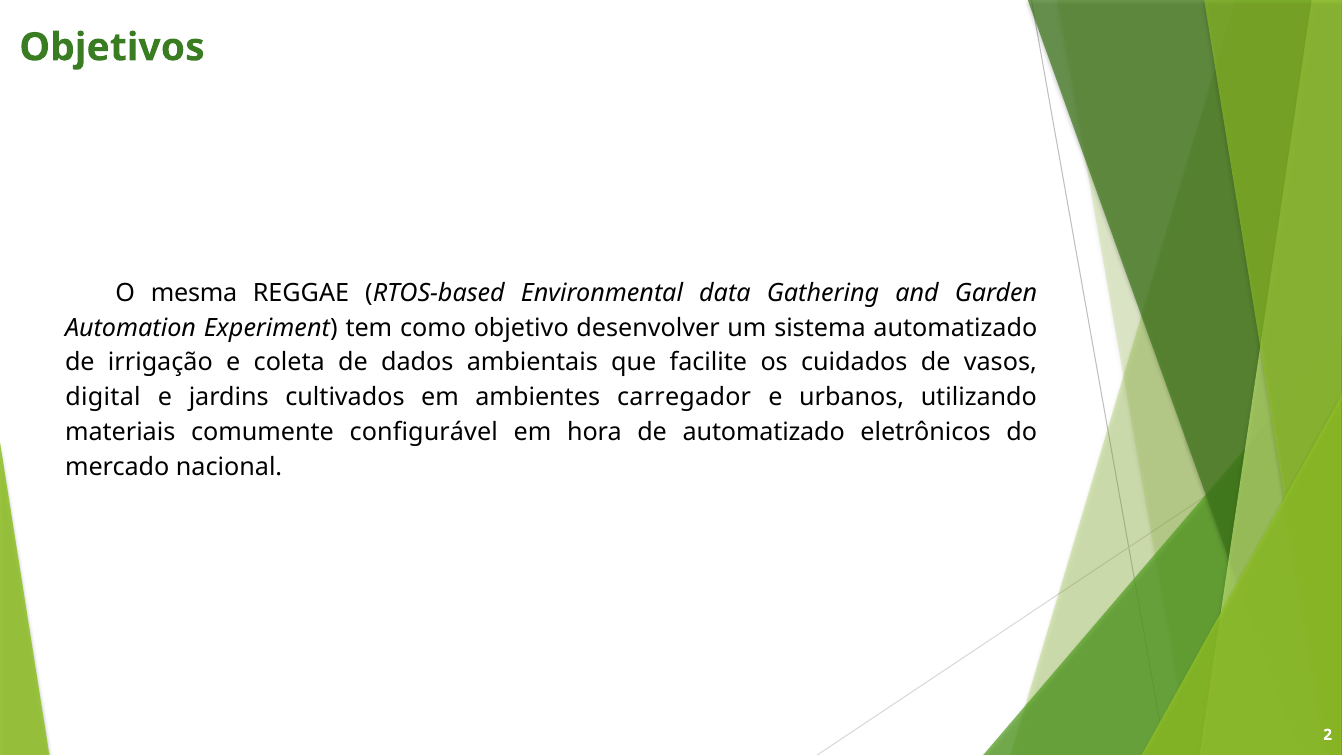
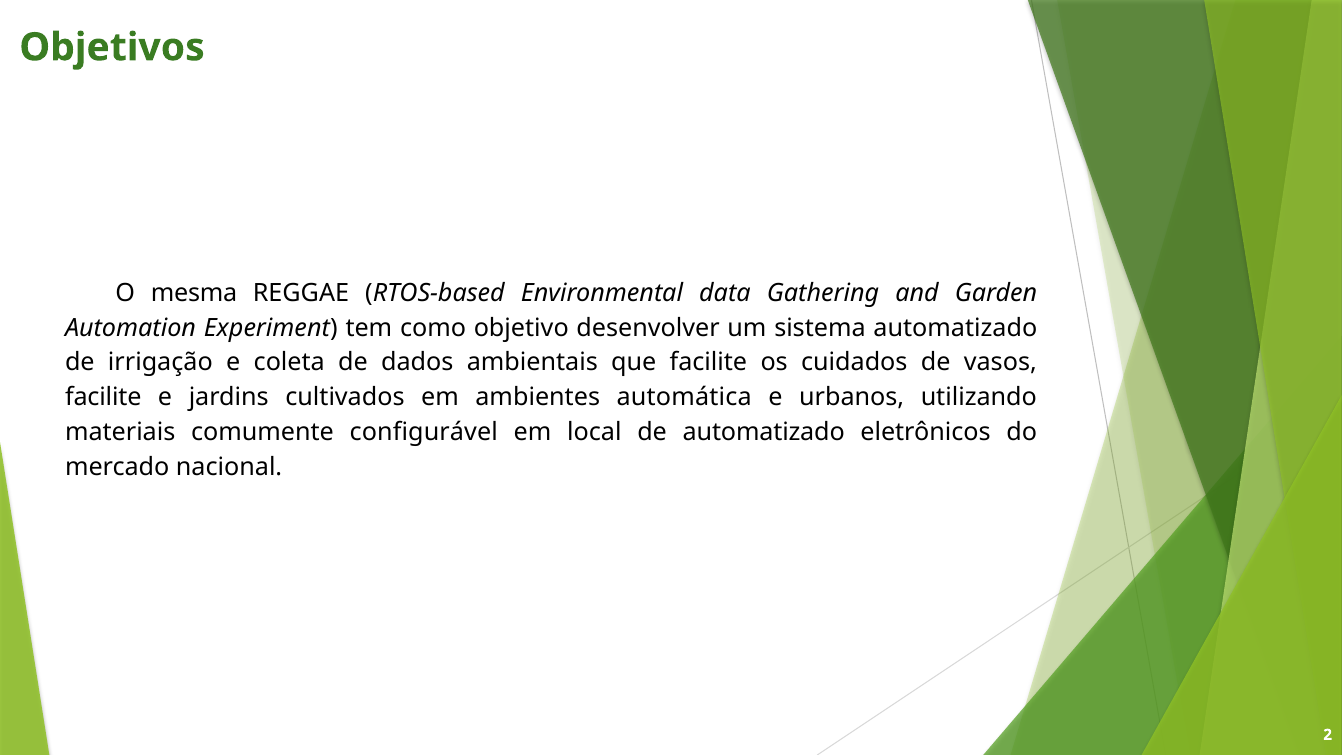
digital at (103, 397): digital -> facilite
carregador: carregador -> automática
hora: hora -> local
